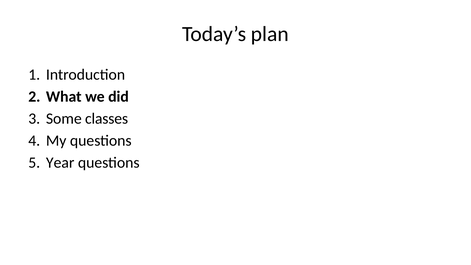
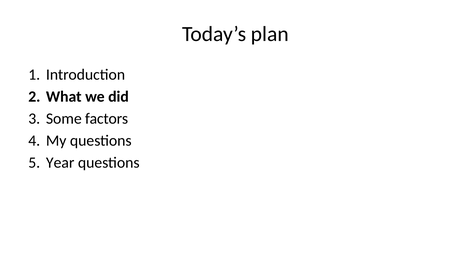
classes: classes -> factors
